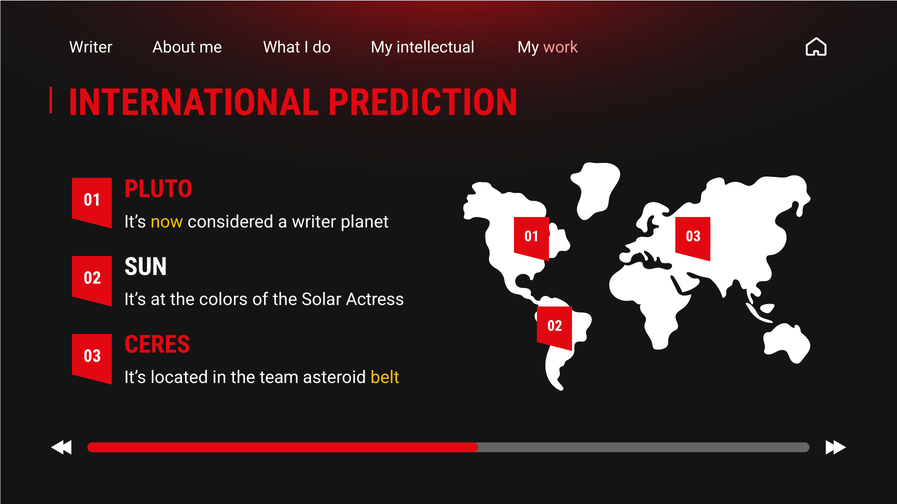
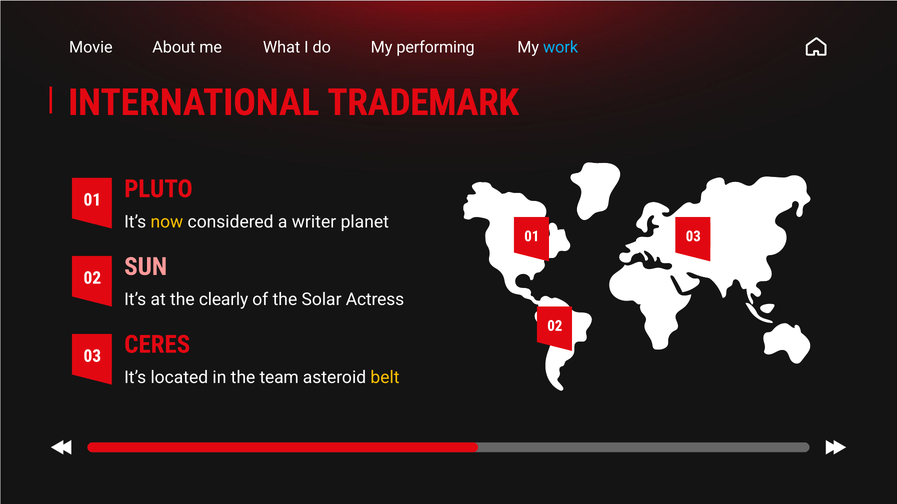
Writer at (91, 48): Writer -> Movie
intellectual: intellectual -> performing
work colour: pink -> light blue
PREDICTION: PREDICTION -> TRADEMARK
SUN colour: white -> pink
colors: colors -> clearly
